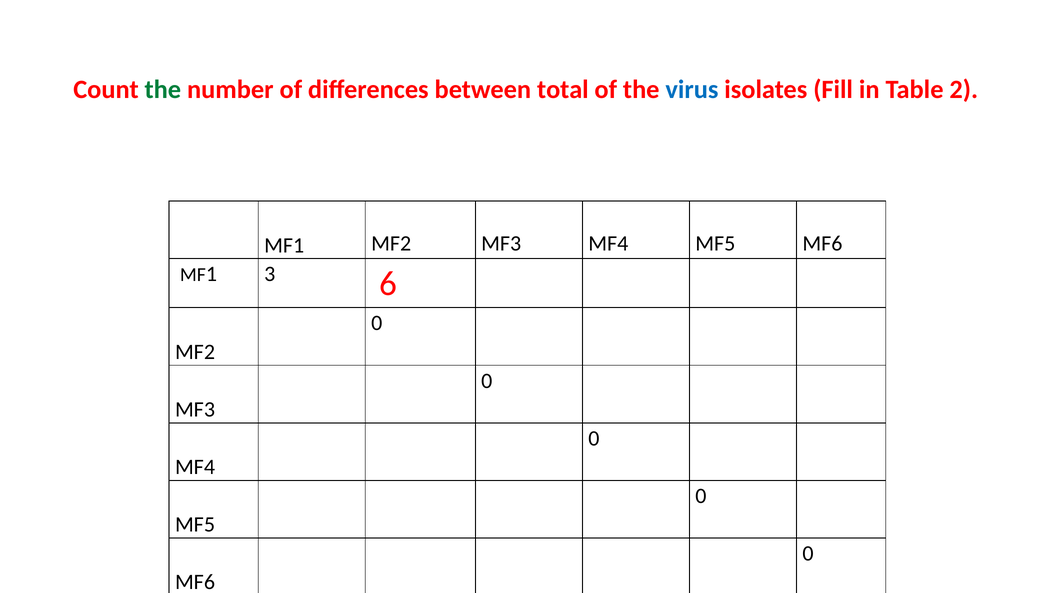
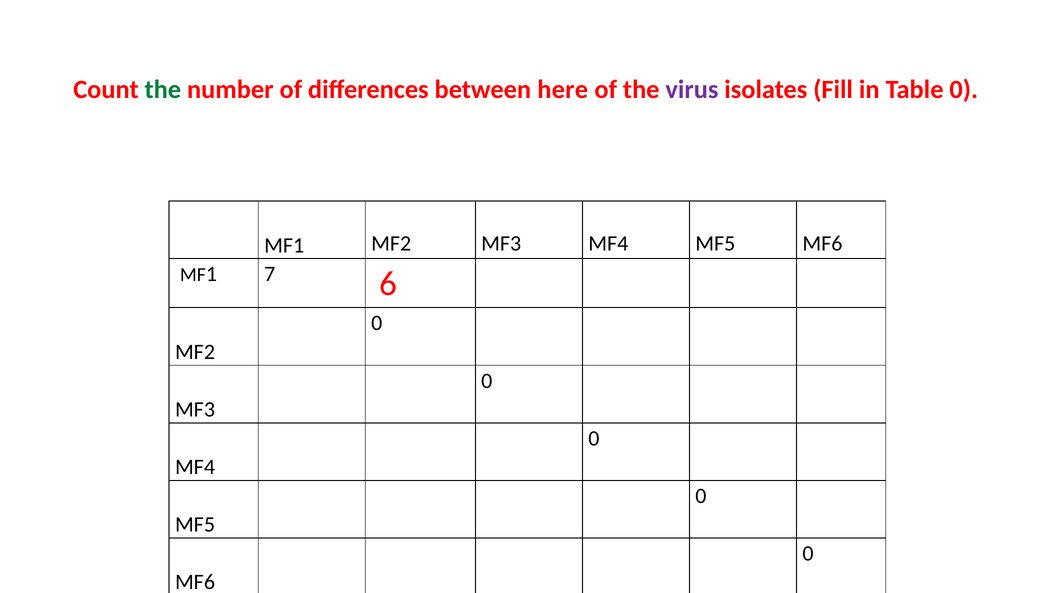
total: total -> here
virus colour: blue -> purple
Table 2: 2 -> 0
3: 3 -> 7
